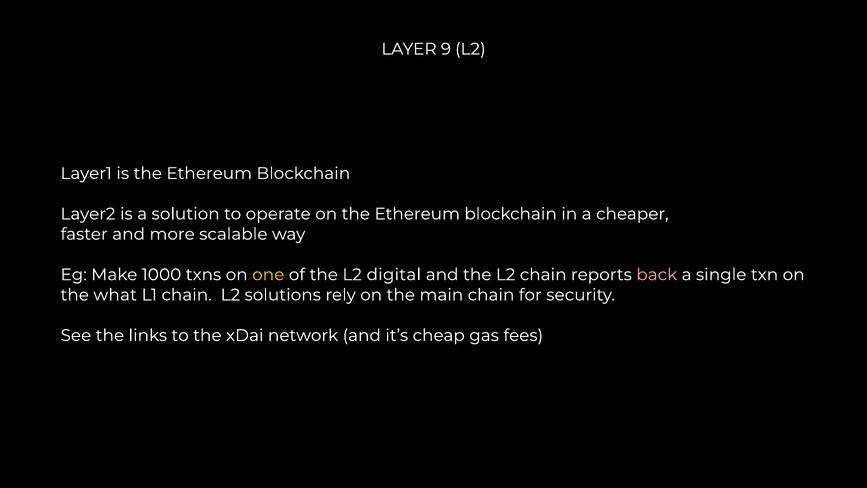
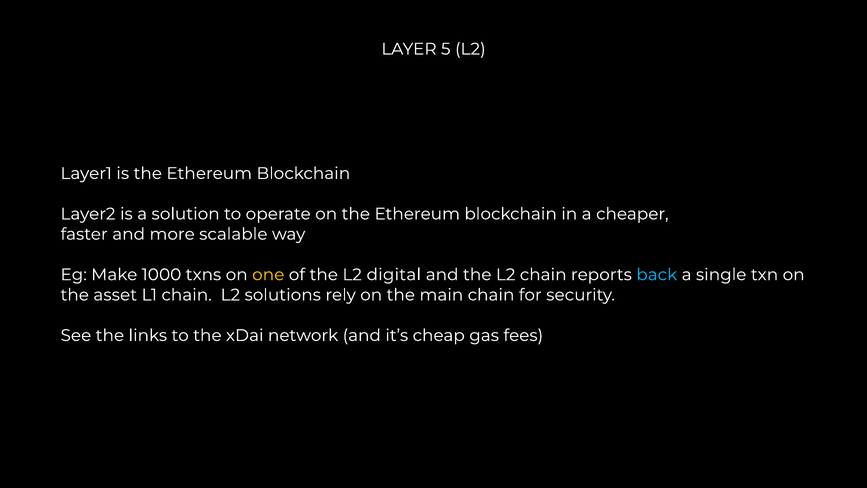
9: 9 -> 5
back colour: pink -> light blue
what: what -> asset
